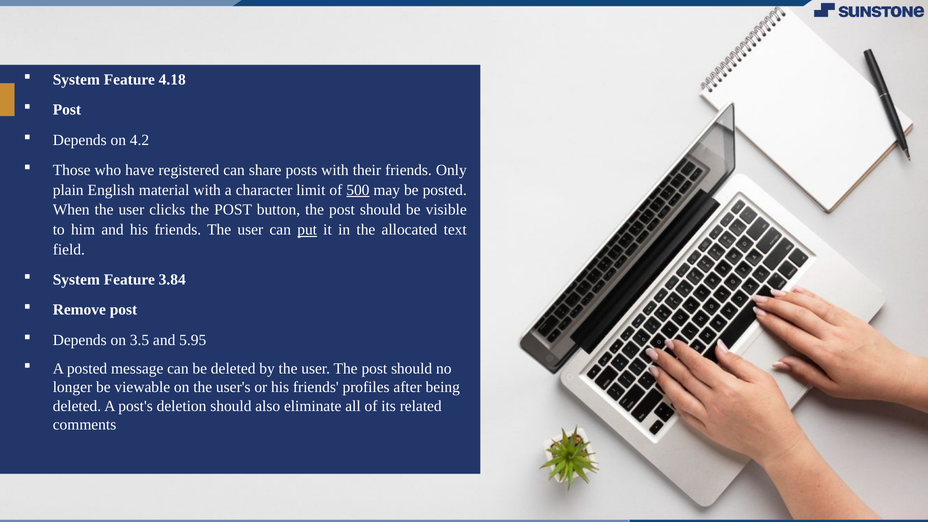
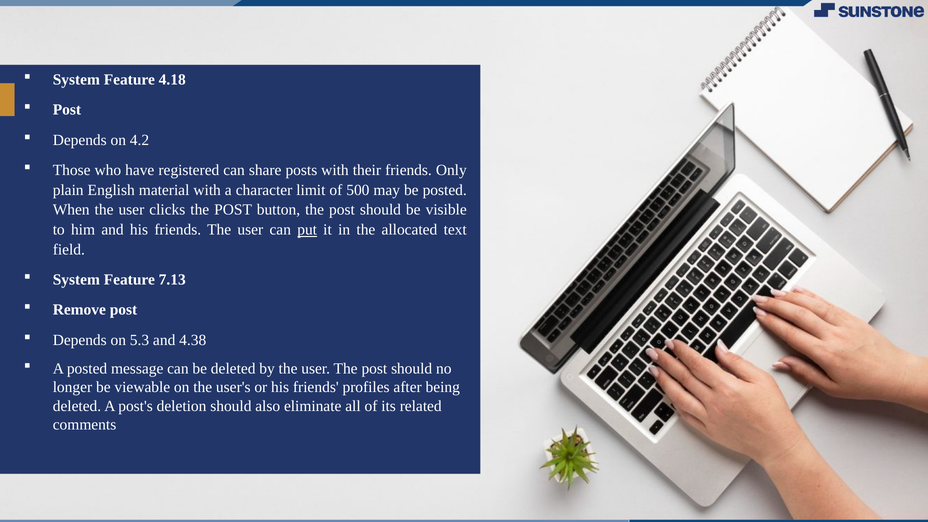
500 underline: present -> none
3.84: 3.84 -> 7.13
3.5: 3.5 -> 5.3
5.95: 5.95 -> 4.38
